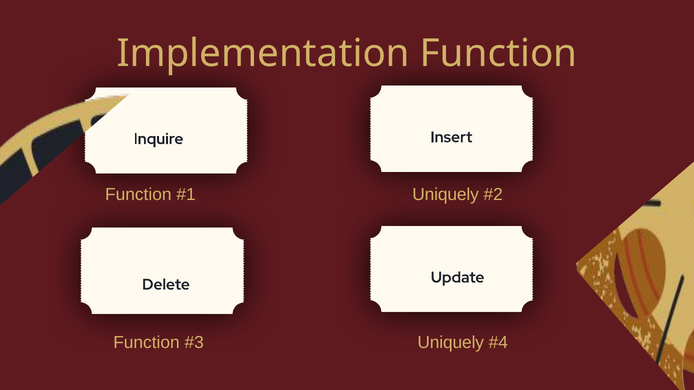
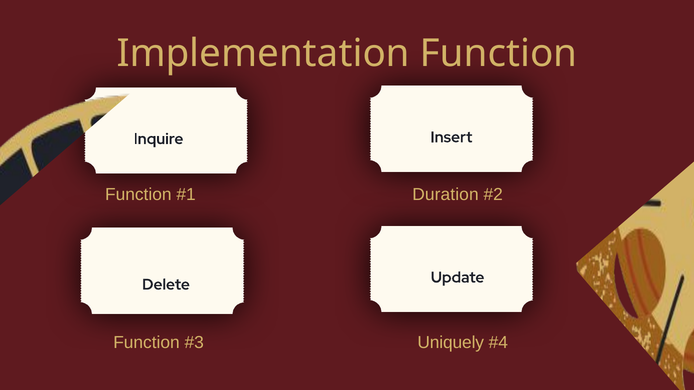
Uniquely at (446, 195): Uniquely -> Duration
